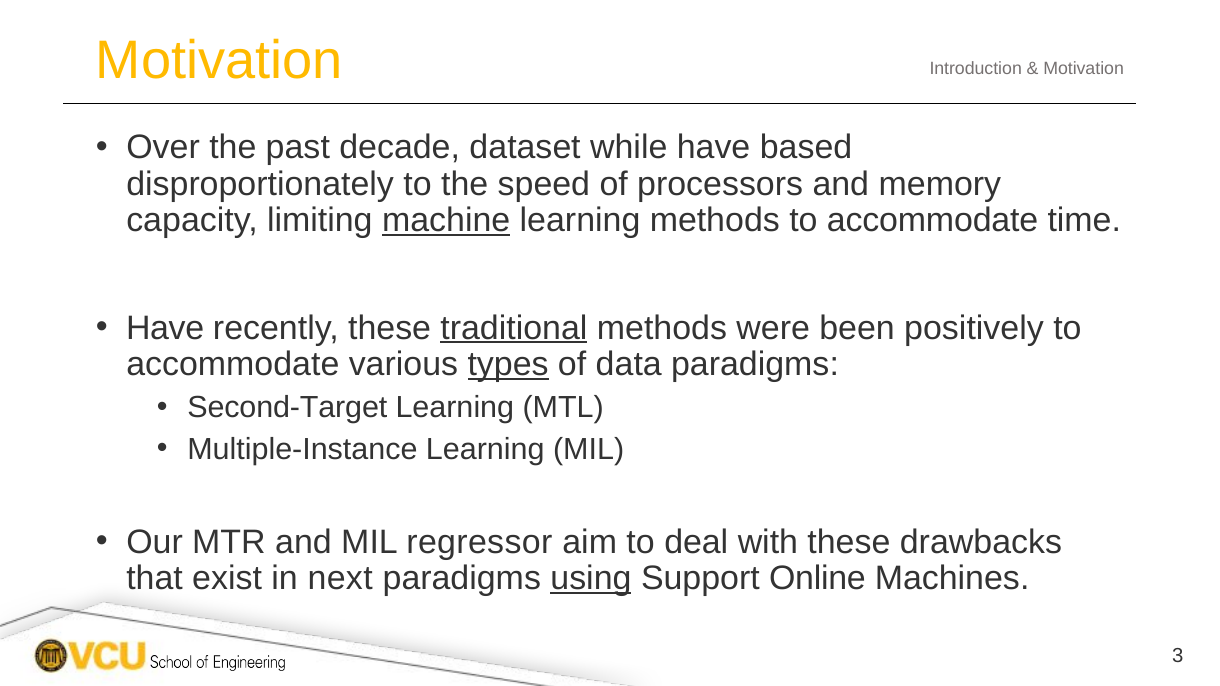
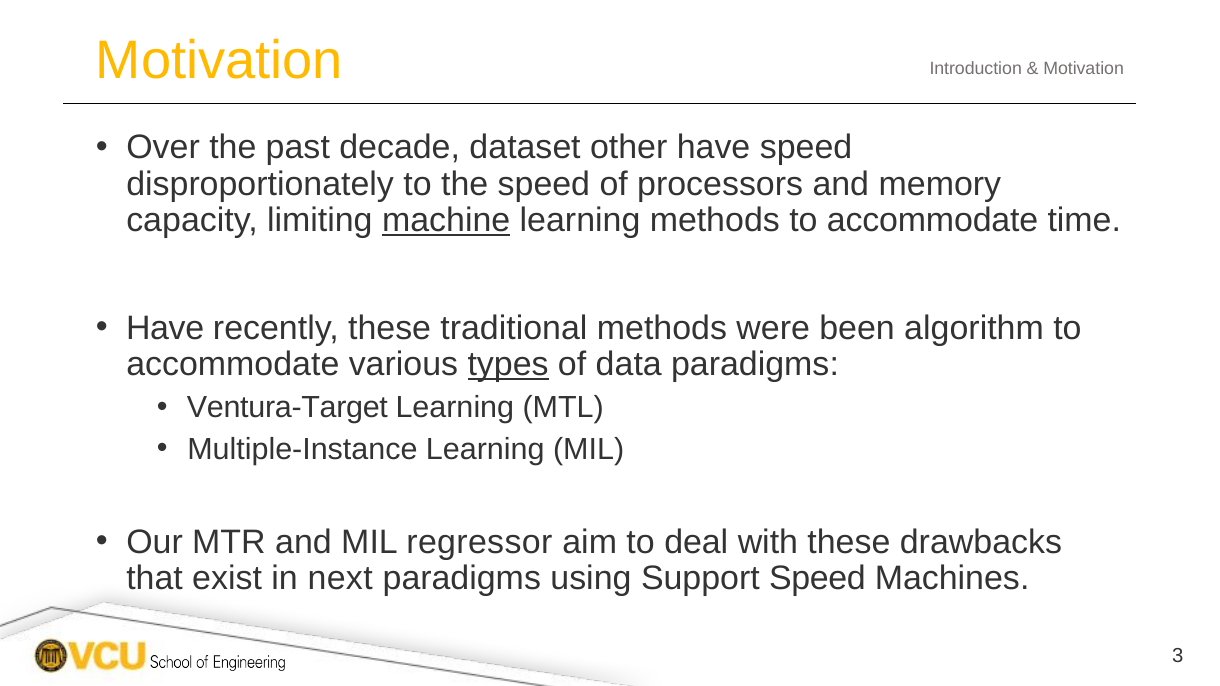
while: while -> other
have based: based -> speed
traditional underline: present -> none
positively: positively -> algorithm
Second-Target: Second-Target -> Ventura-Target
using underline: present -> none
Support Online: Online -> Speed
